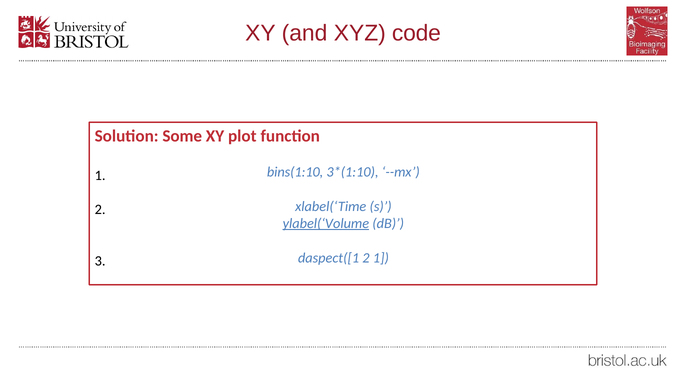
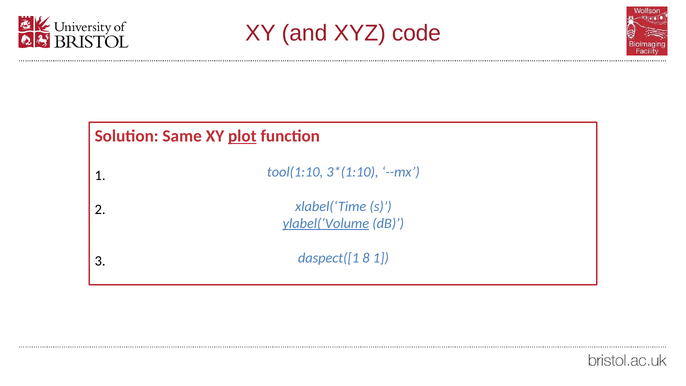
Some: Some -> Same
plot underline: none -> present
bins(1:10: bins(1:10 -> tool(1:10
daspect([1 2: 2 -> 8
